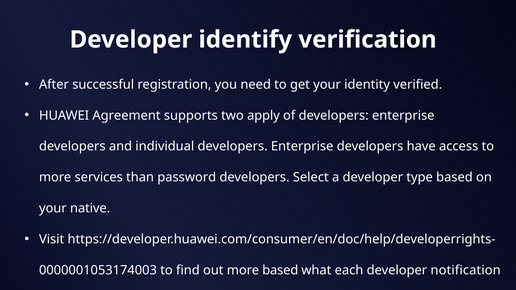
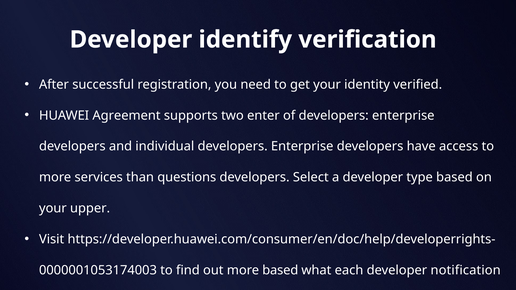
apply: apply -> enter
password: password -> questions
native: native -> upper
